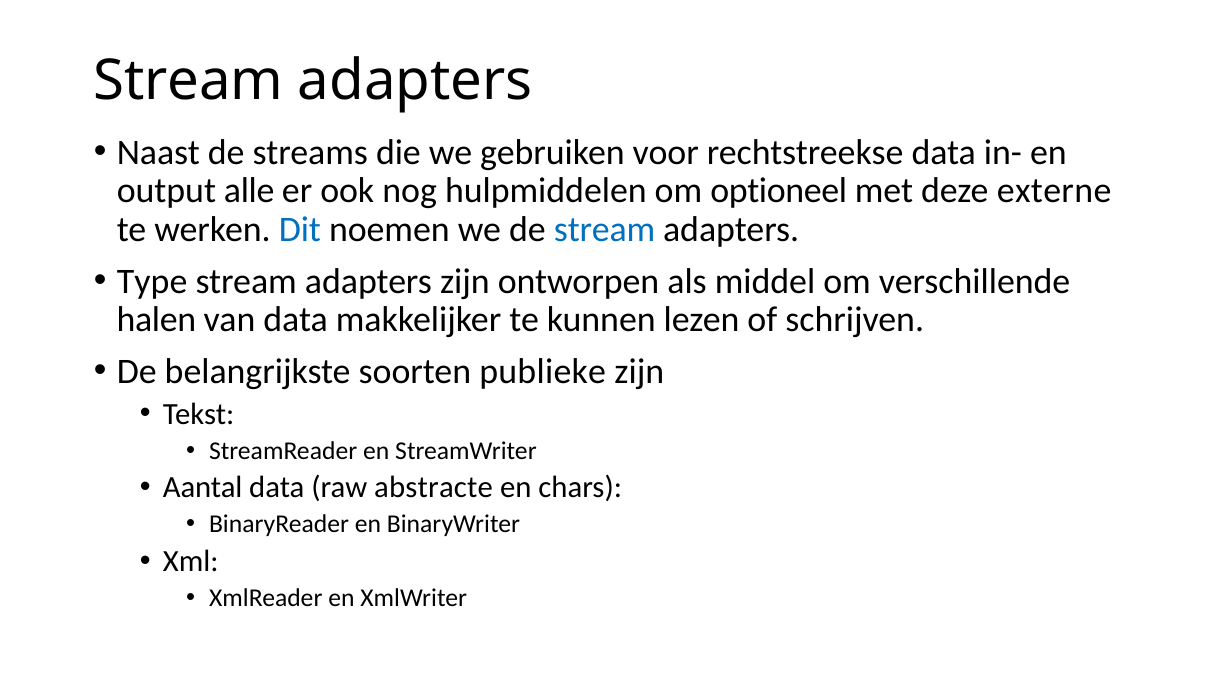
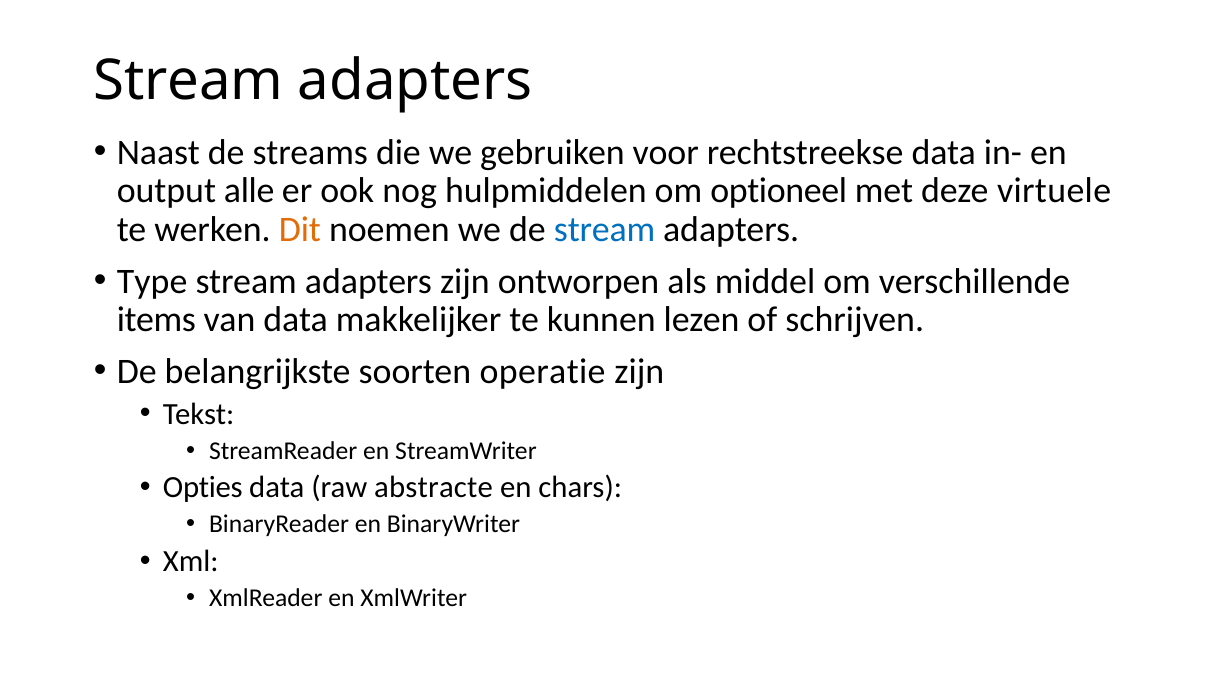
externe: externe -> virtuele
Dit colour: blue -> orange
halen: halen -> items
publieke: publieke -> operatie
Aantal: Aantal -> Opties
